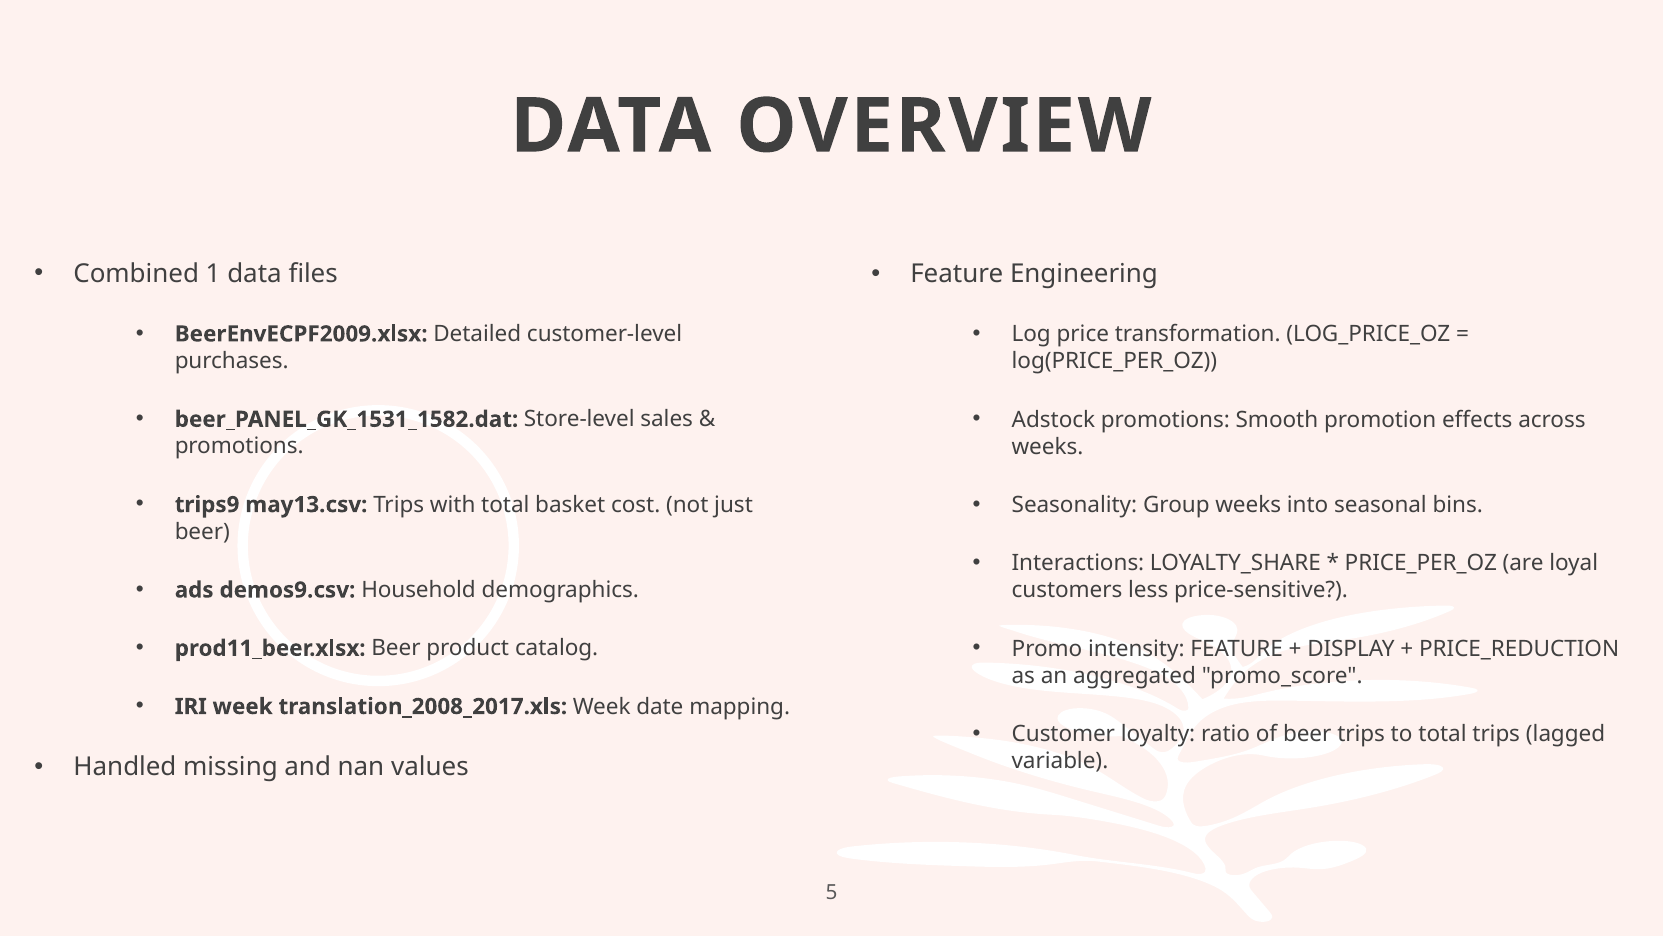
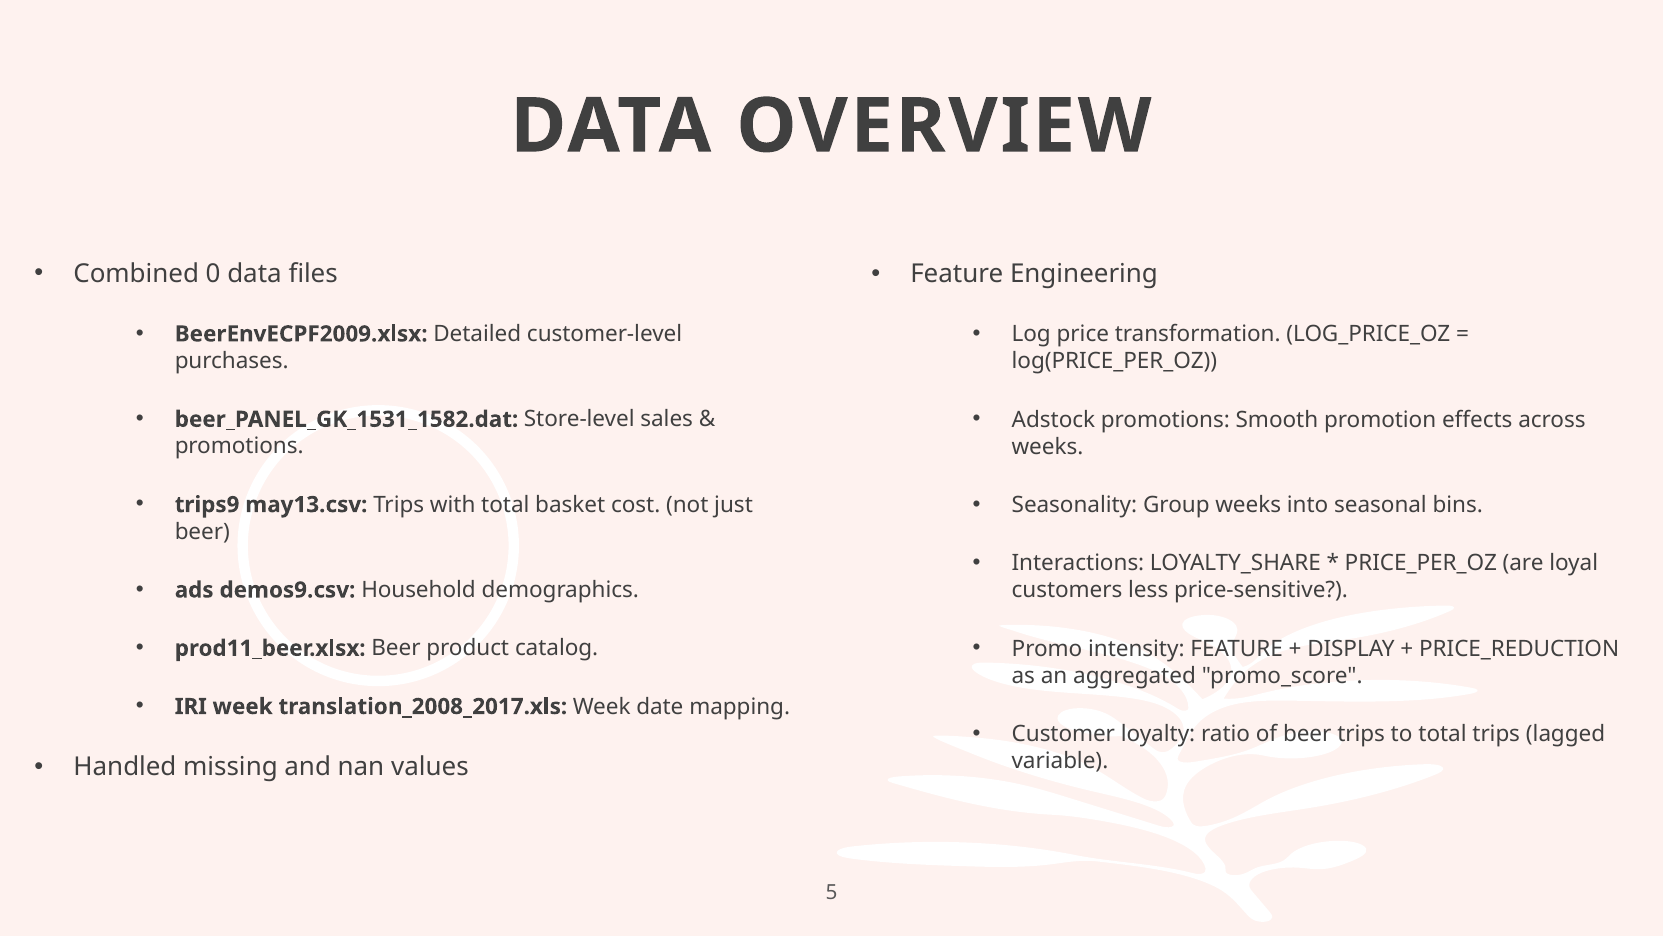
1: 1 -> 0
